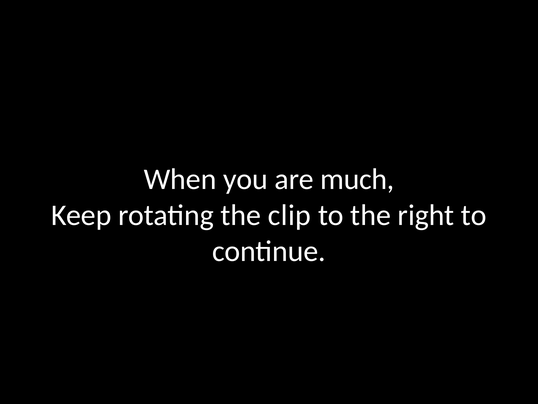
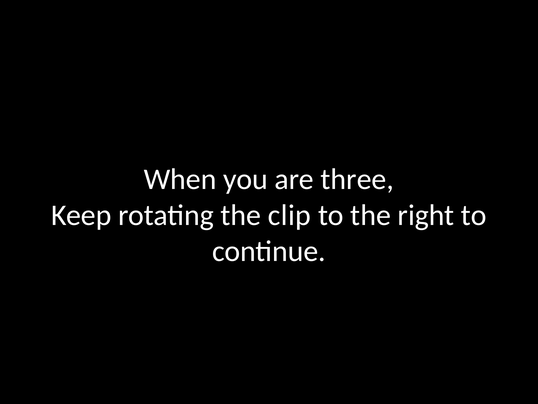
much: much -> three
